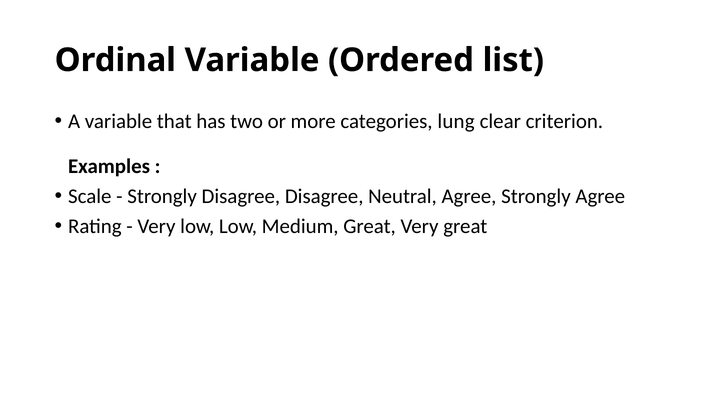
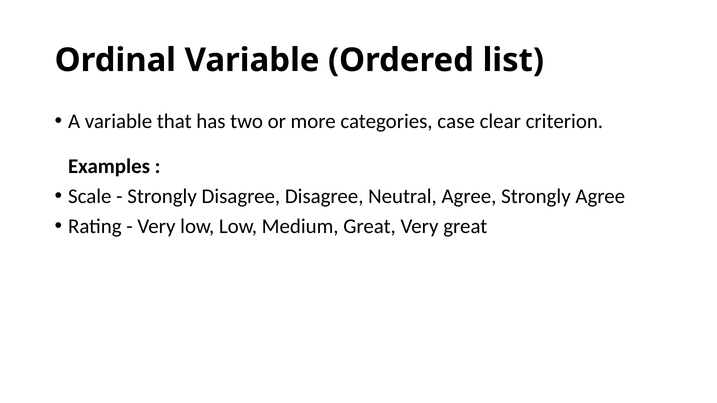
lung: lung -> case
